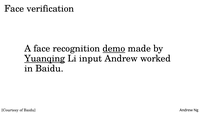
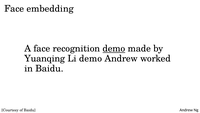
verification: verification -> embedding
Yuanqing underline: present -> none
Li input: input -> demo
